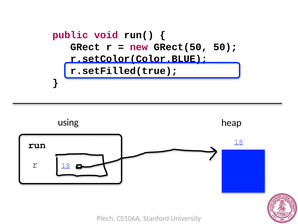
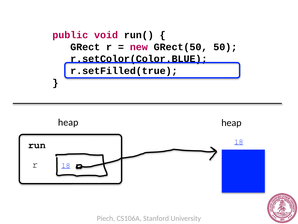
using at (68, 122): using -> heap
